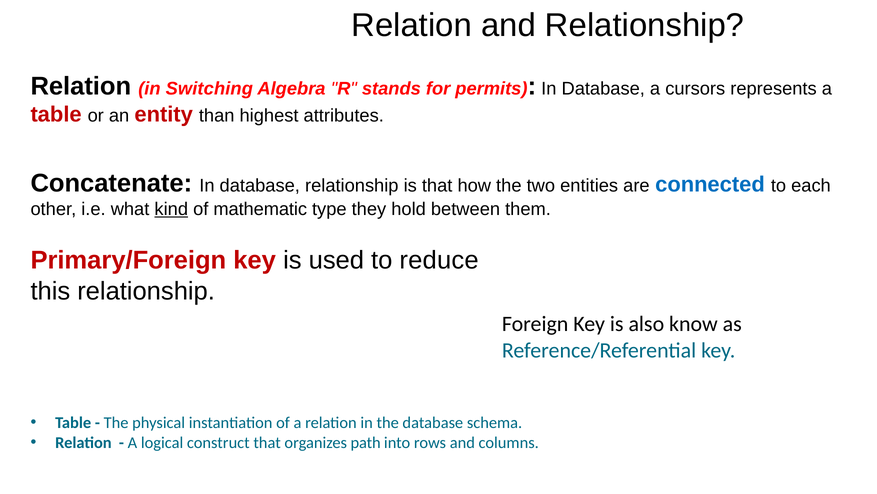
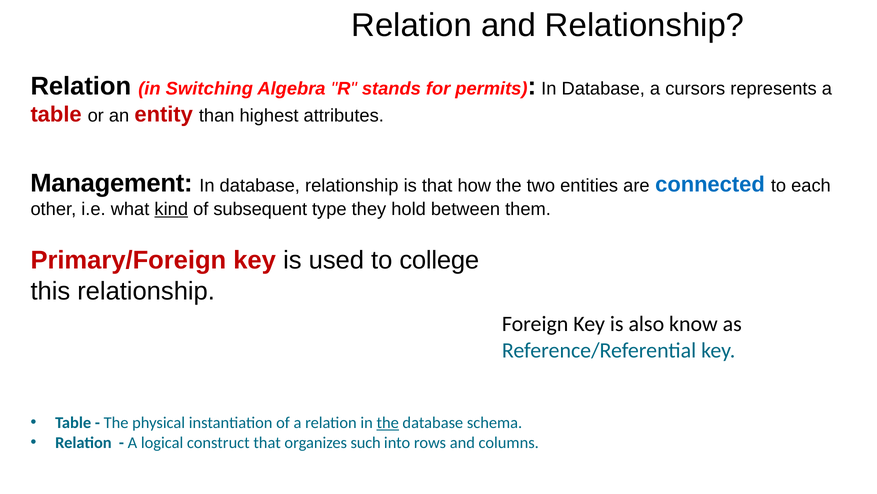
Concatenate: Concatenate -> Management
mathematic: mathematic -> subsequent
reduce: reduce -> college
the at (388, 422) underline: none -> present
path: path -> such
